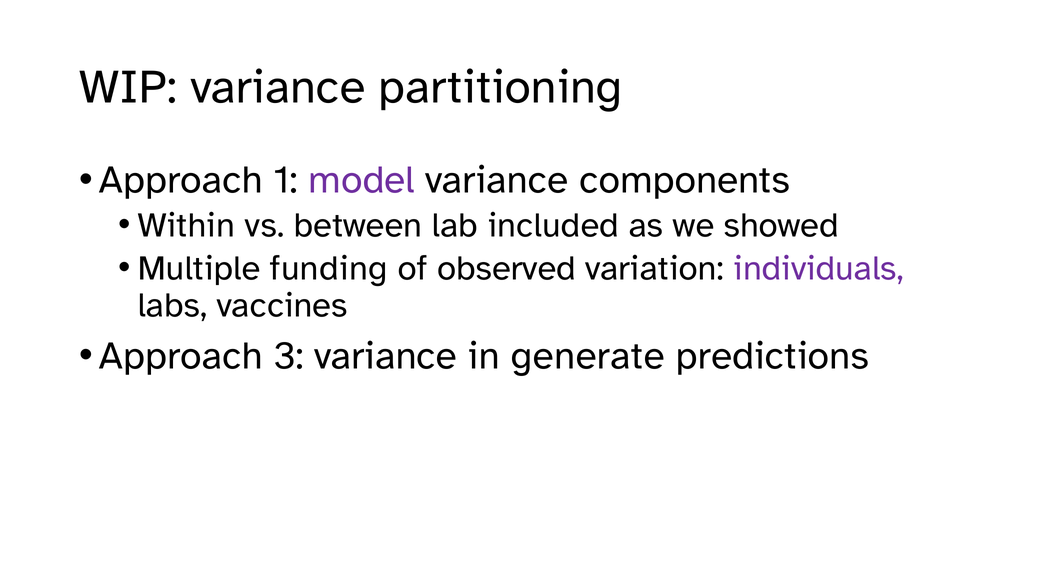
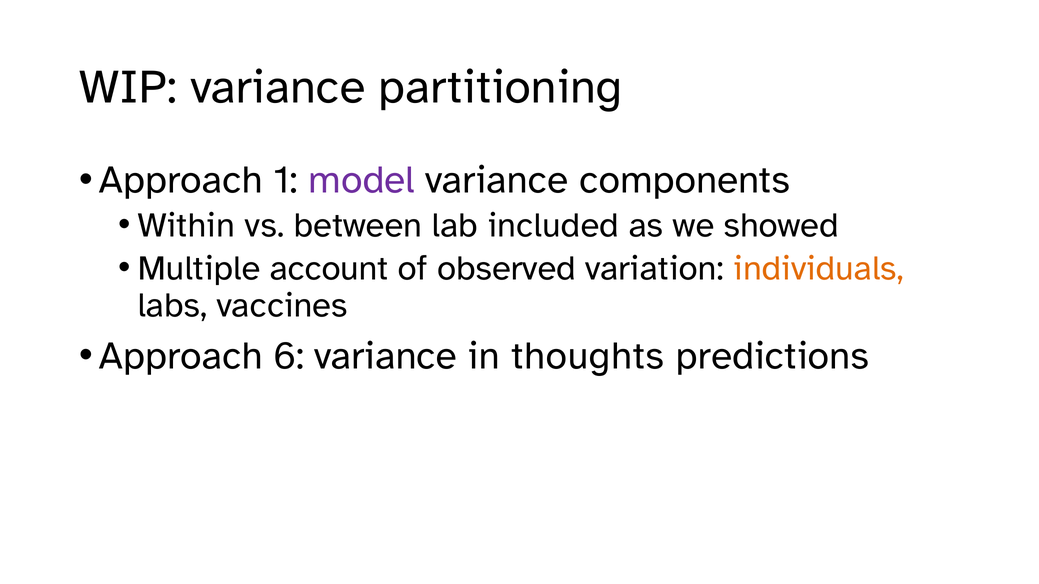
funding: funding -> account
individuals colour: purple -> orange
3: 3 -> 6
generate: generate -> thoughts
